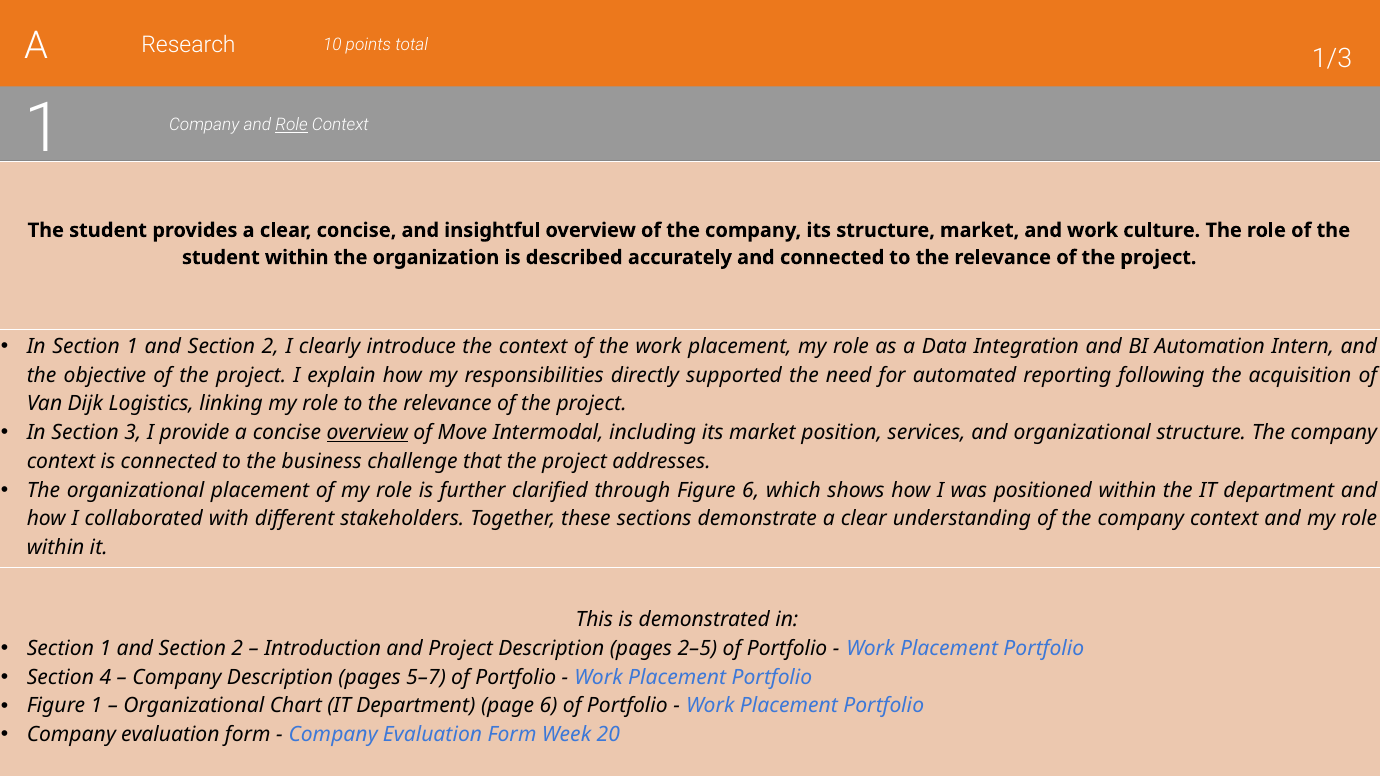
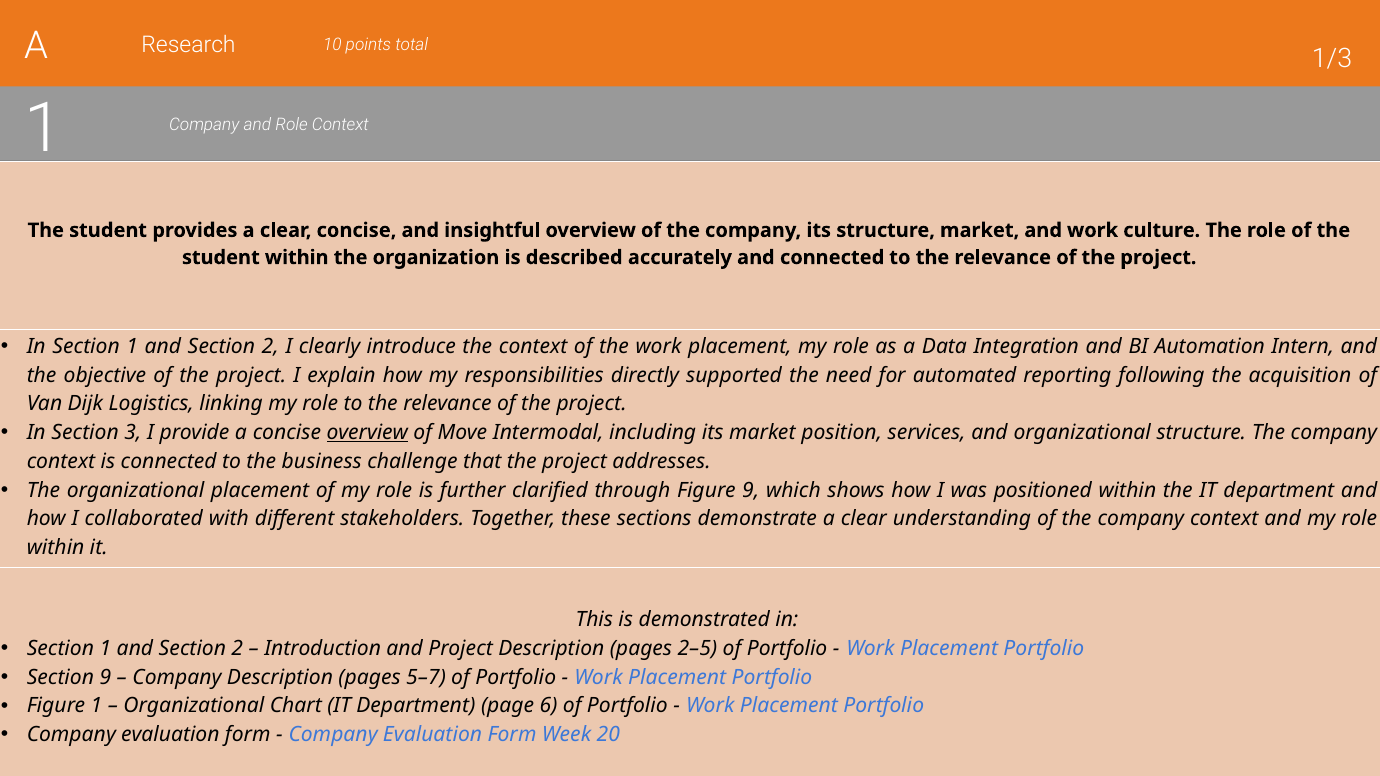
Role at (292, 125) underline: present -> none
Figure 6: 6 -> 9
Section 4: 4 -> 9
